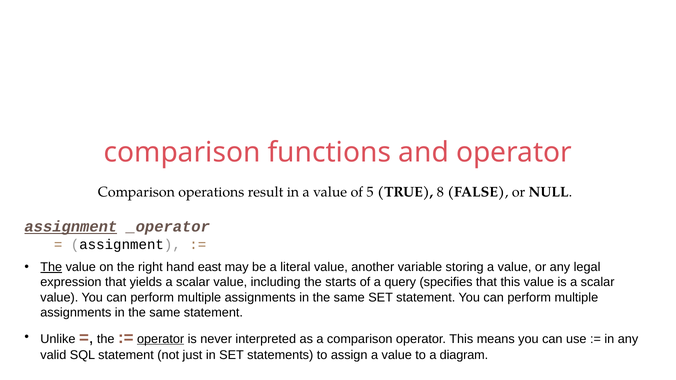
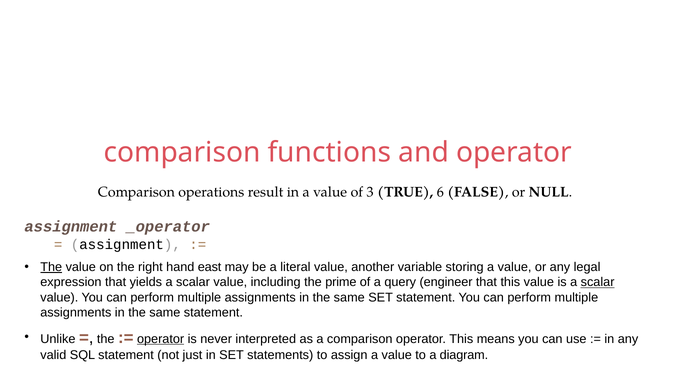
5: 5 -> 3
8: 8 -> 6
assignment at (71, 227) underline: present -> none
starts: starts -> prime
specifies: specifies -> engineer
scalar at (598, 282) underline: none -> present
